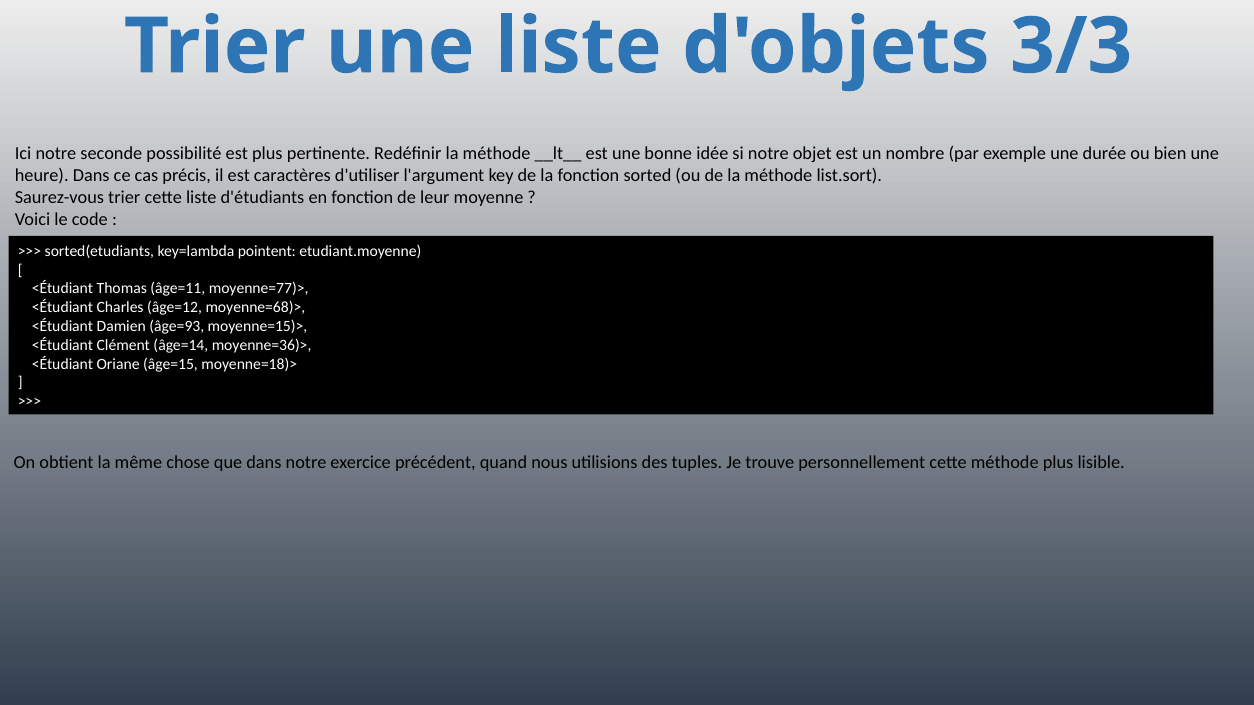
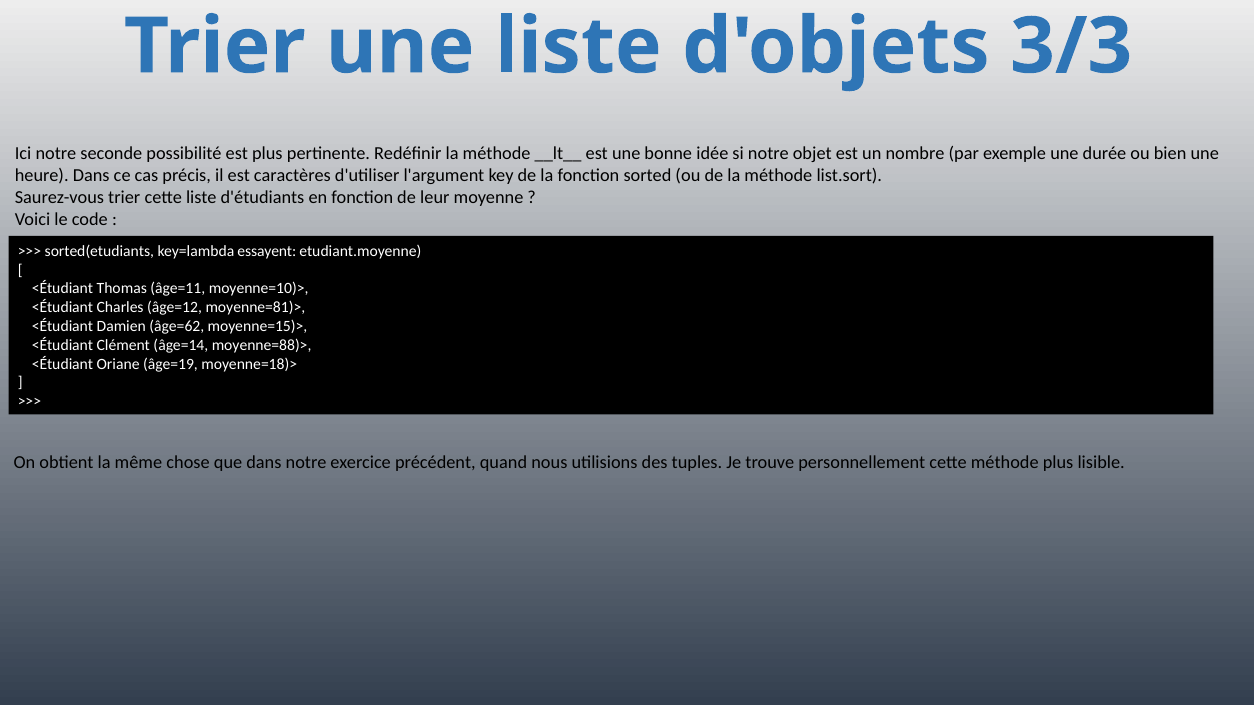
pointent: pointent -> essayent
moyenne=77)>: moyenne=77)> -> moyenne=10)>
moyenne=68)>: moyenne=68)> -> moyenne=81)>
âge=93: âge=93 -> âge=62
moyenne=36)>: moyenne=36)> -> moyenne=88)>
âge=15: âge=15 -> âge=19
